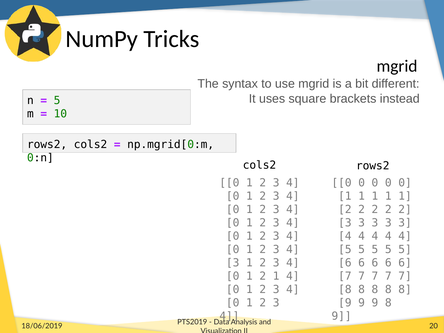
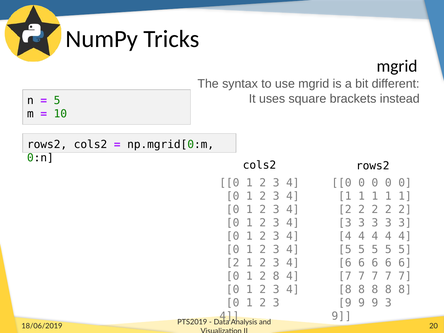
3 at (233, 263): 3 -> 2
2 1: 1 -> 8
9 8: 8 -> 3
